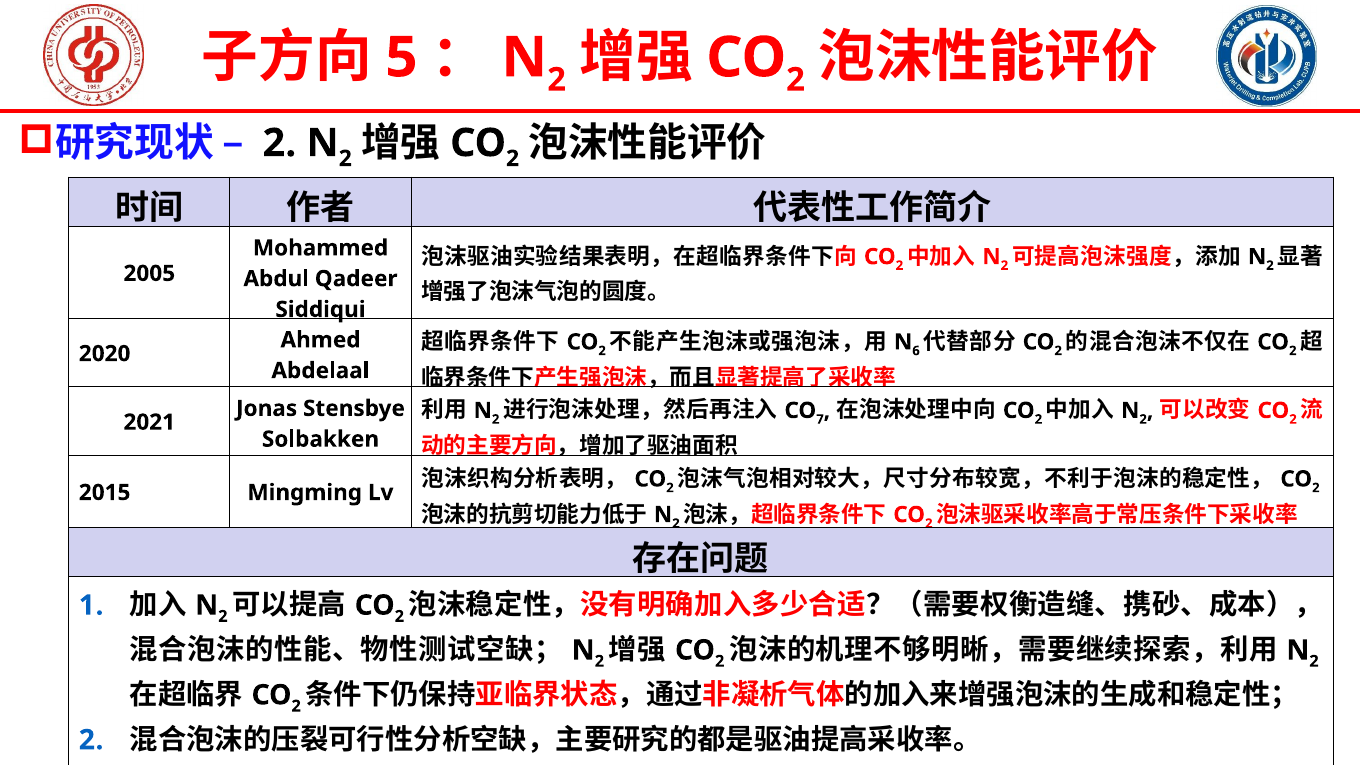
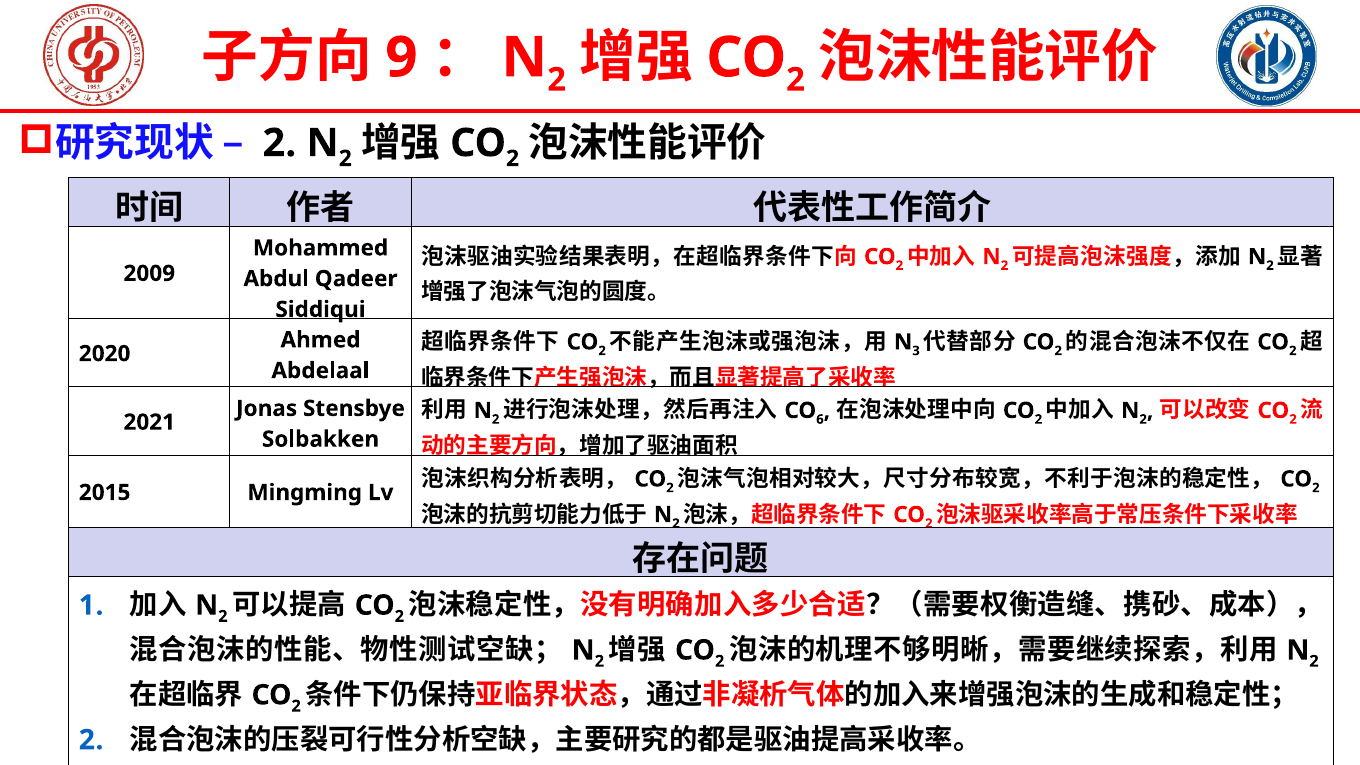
5: 5 -> 9
2005: 2005 -> 2009
6: 6 -> 3
7: 7 -> 6
